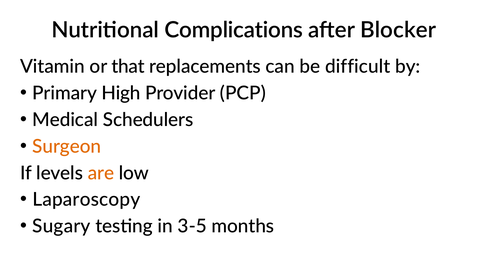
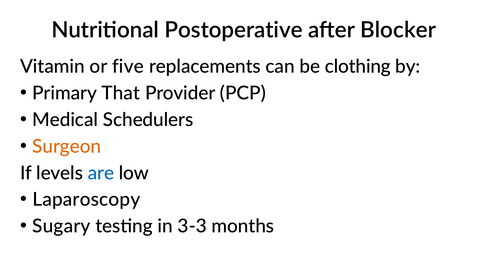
Complications: Complications -> Postoperative
that: that -> five
difficult: difficult -> clothing
High: High -> That
are colour: orange -> blue
3-5: 3-5 -> 3-3
